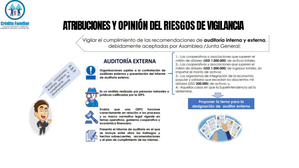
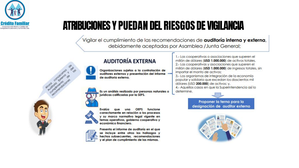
OPINIÓN: OPINIÓN -> PUEDAN
